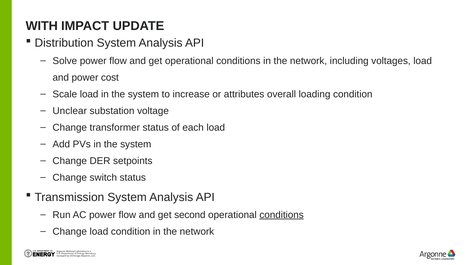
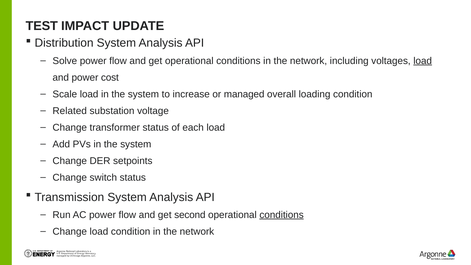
WITH: WITH -> TEST
load at (423, 61) underline: none -> present
attributes: attributes -> managed
Unclear: Unclear -> Related
